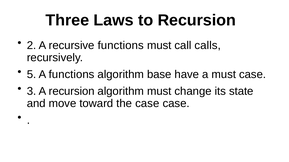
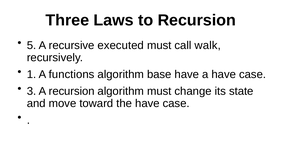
2: 2 -> 5
recursive functions: functions -> executed
calls: calls -> walk
5: 5 -> 1
a must: must -> have
the case: case -> have
